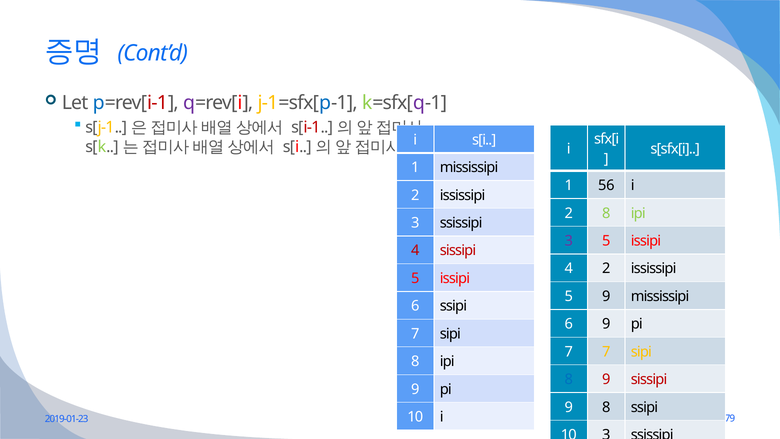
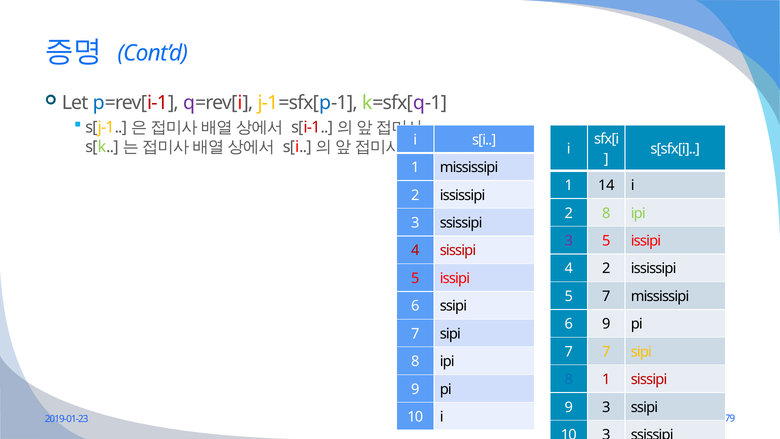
56: 56 -> 14
5 9: 9 -> 7
8 9: 9 -> 1
9 8: 8 -> 3
